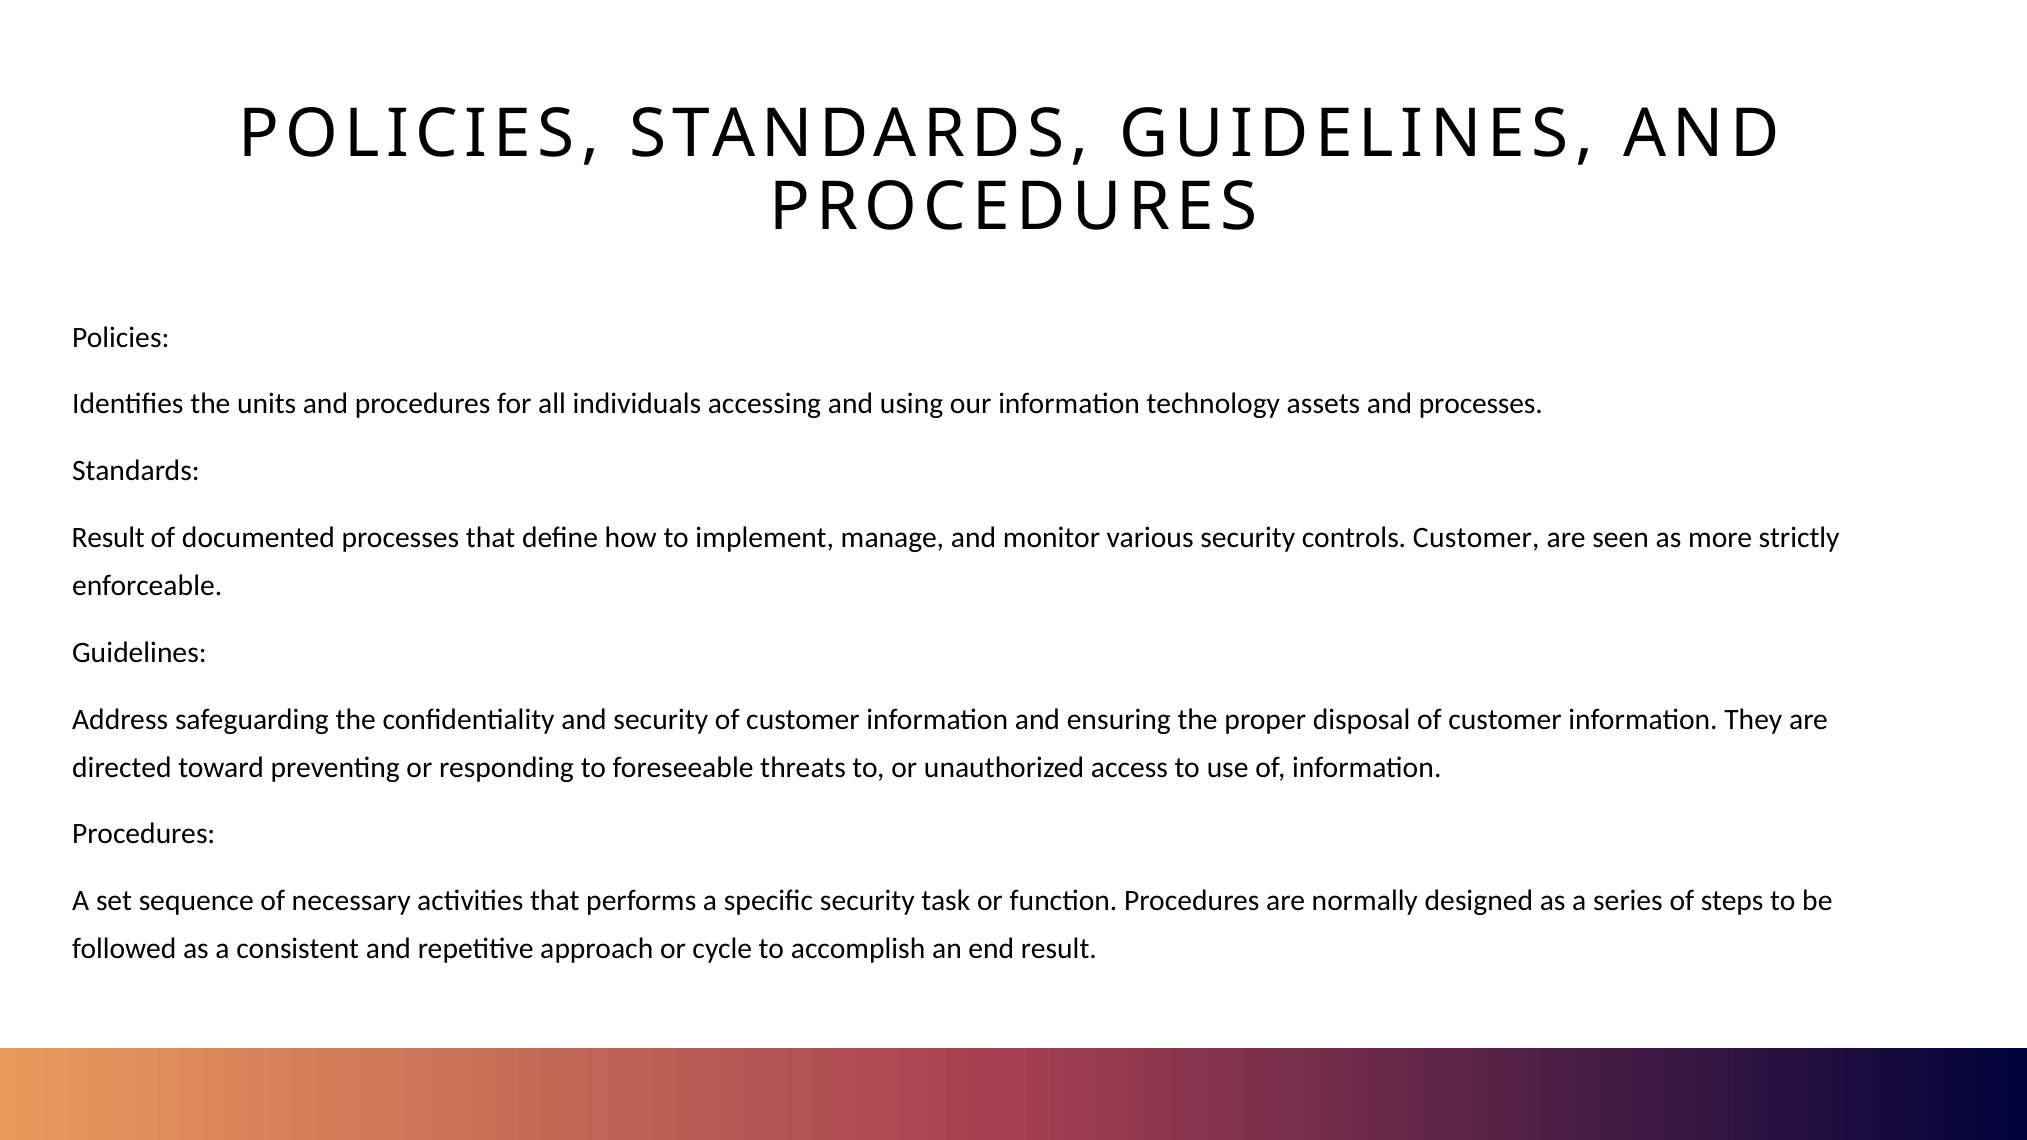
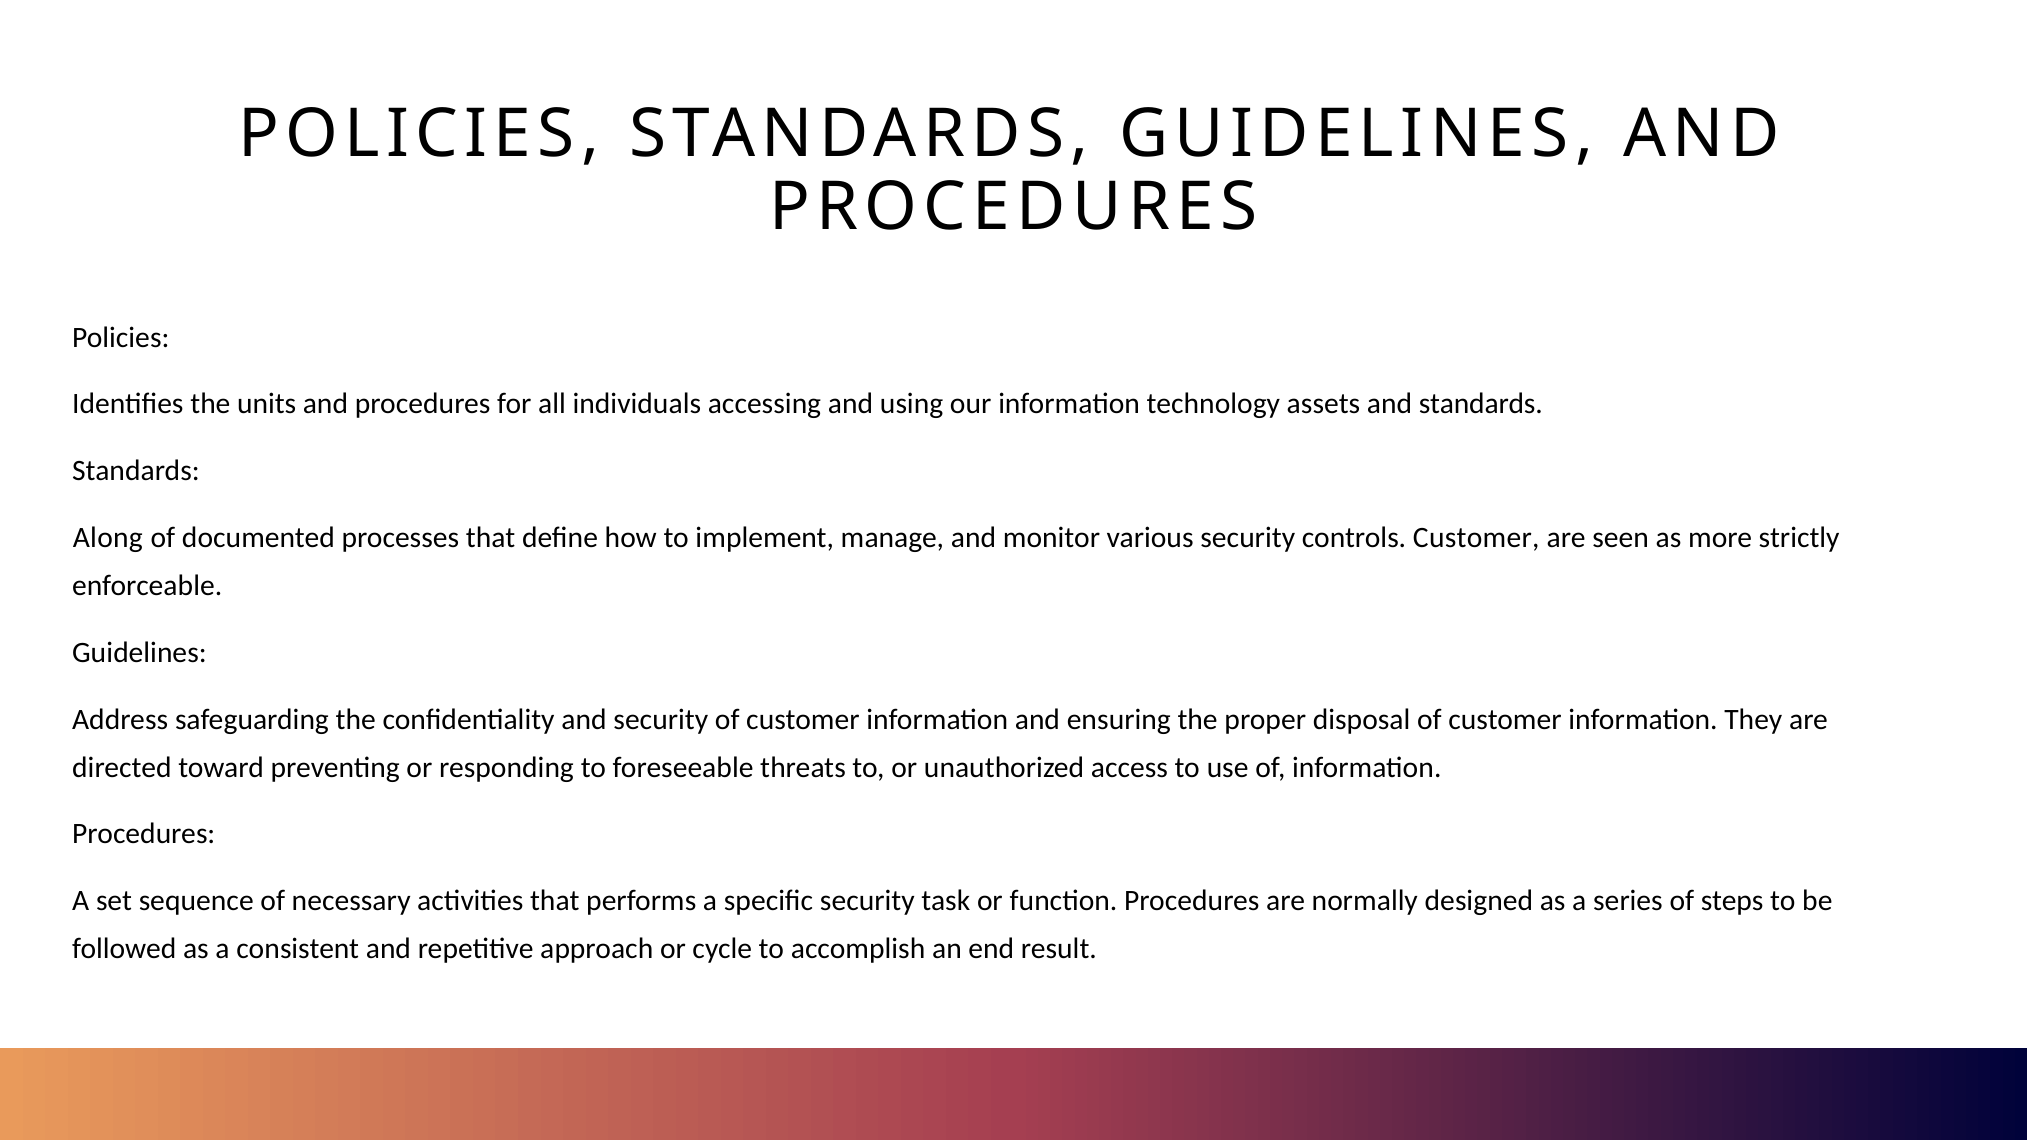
and processes: processes -> standards
Result at (108, 538): Result -> Along
